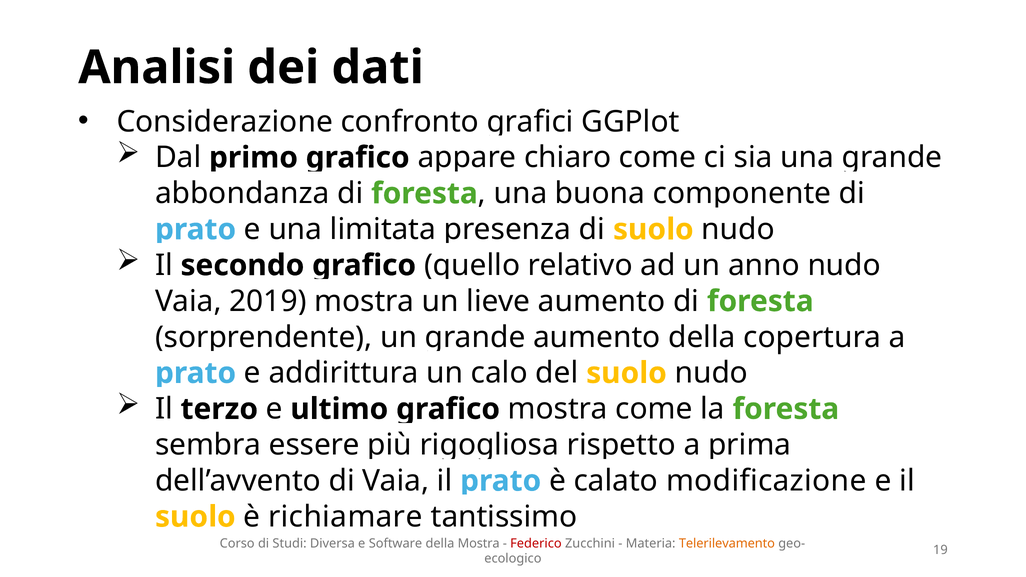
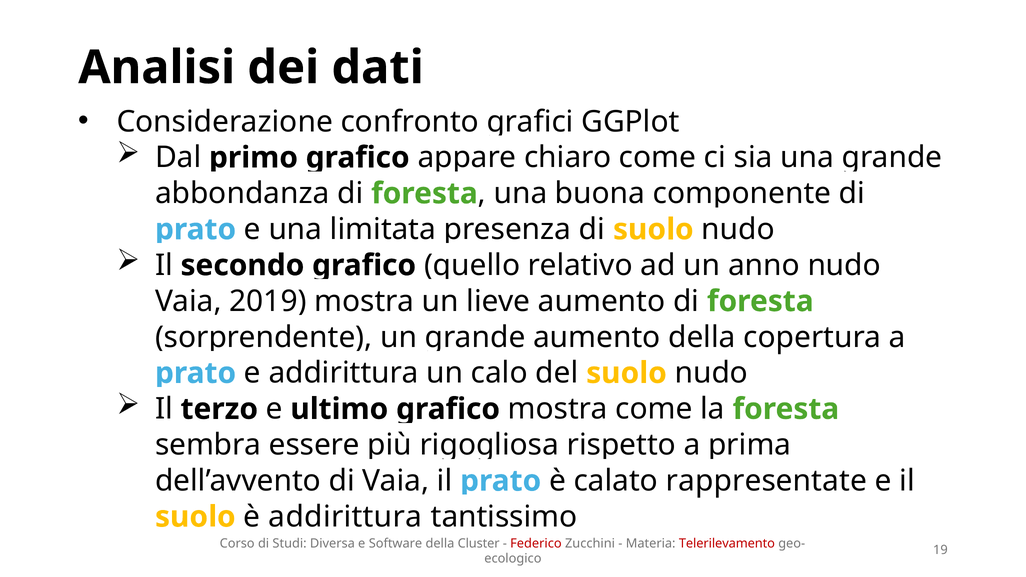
modificazione: modificazione -> rappresentate
è richiamare: richiamare -> addirittura
della Mostra: Mostra -> Cluster
Telerilevamento colour: orange -> red
